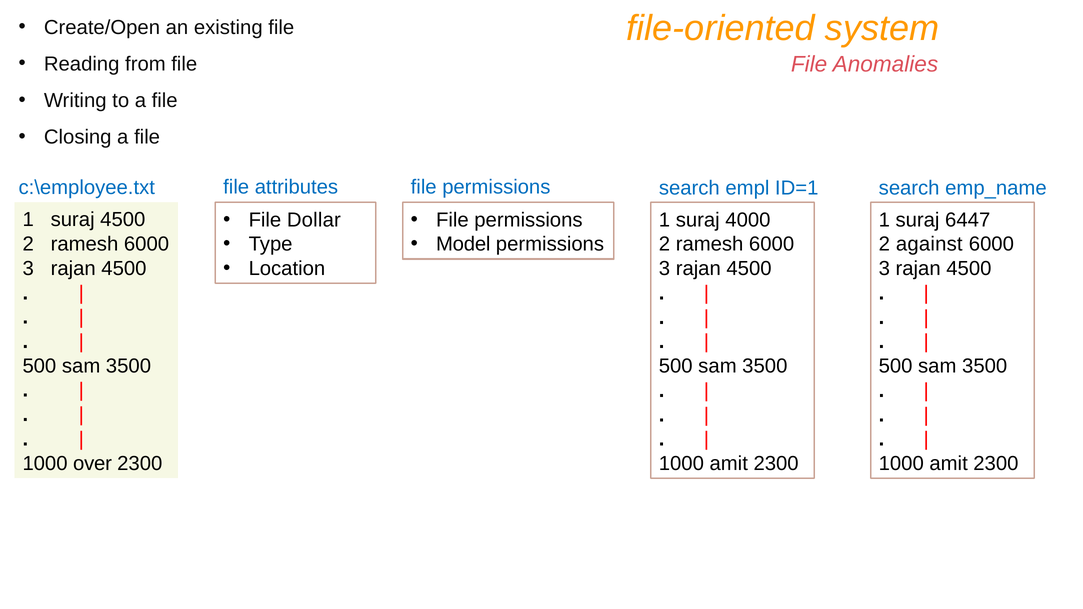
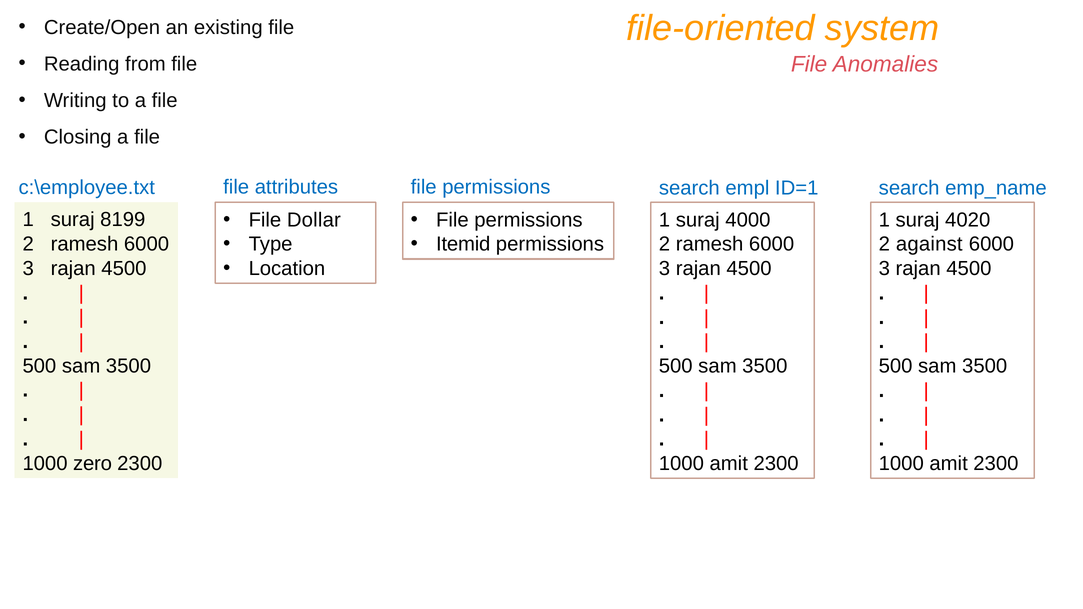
suraj 4500: 4500 -> 8199
6447: 6447 -> 4020
Model: Model -> Itemid
over: over -> zero
